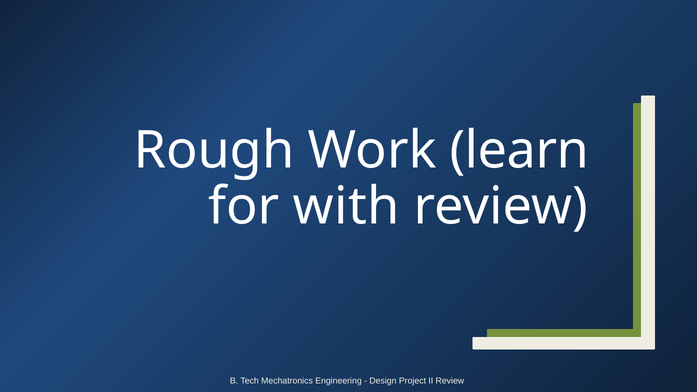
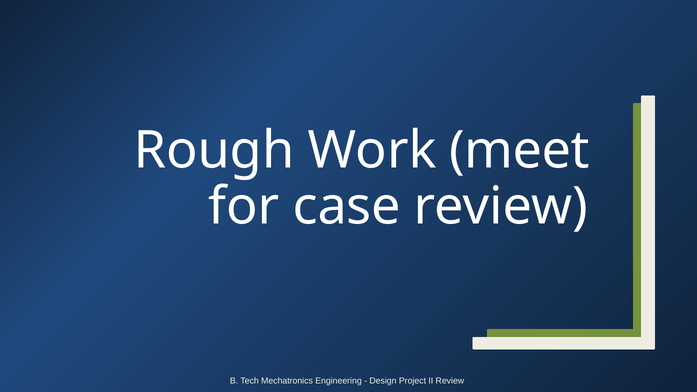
learn: learn -> meet
with: with -> case
